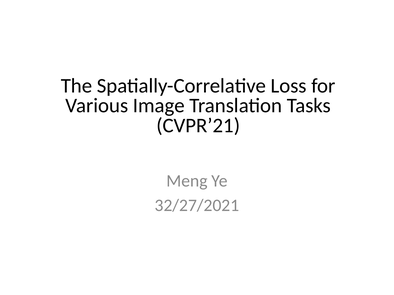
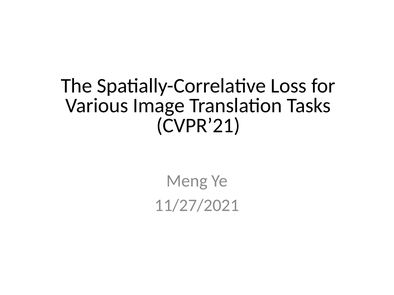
32/27/2021: 32/27/2021 -> 11/27/2021
